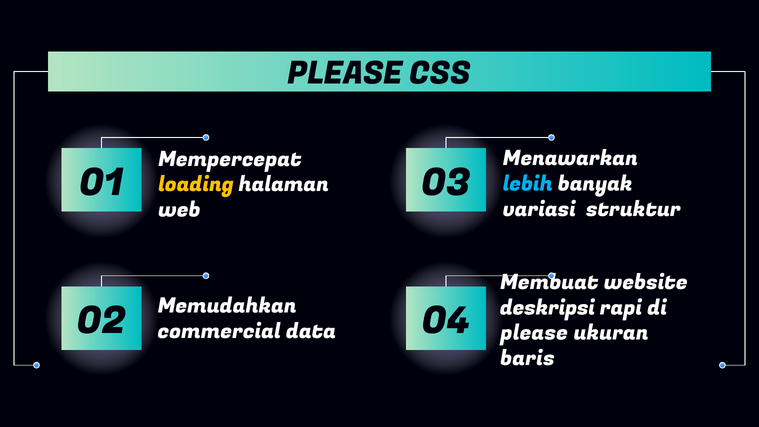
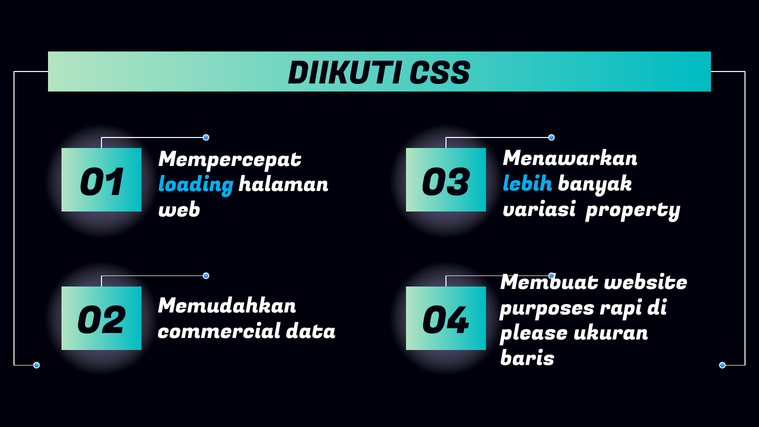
PLEASE at (345, 74): PLEASE -> DIIKUTI
loading colour: yellow -> light blue
struktur: struktur -> property
deskripsi: deskripsi -> purposes
